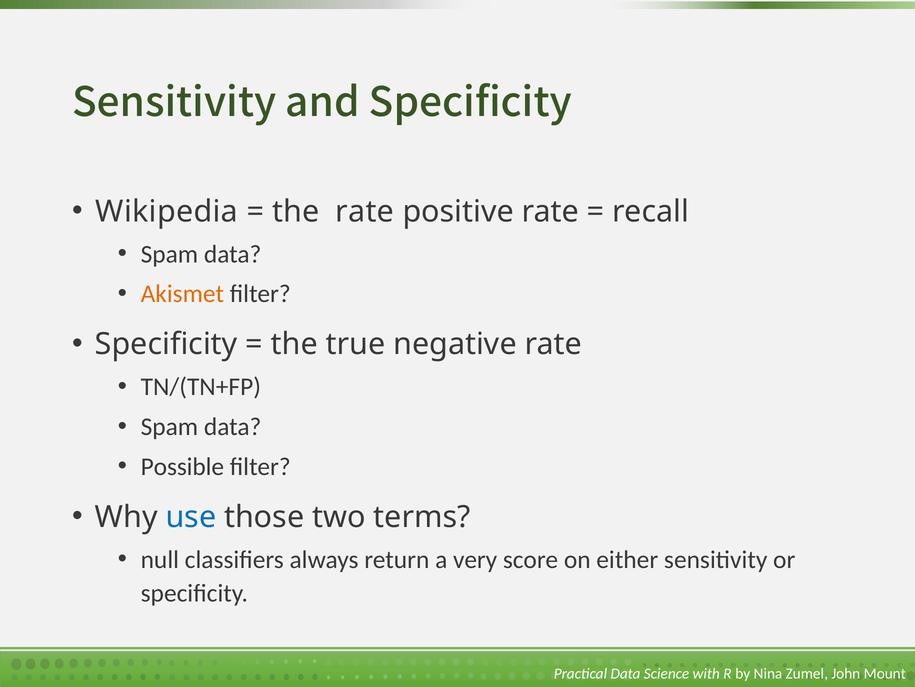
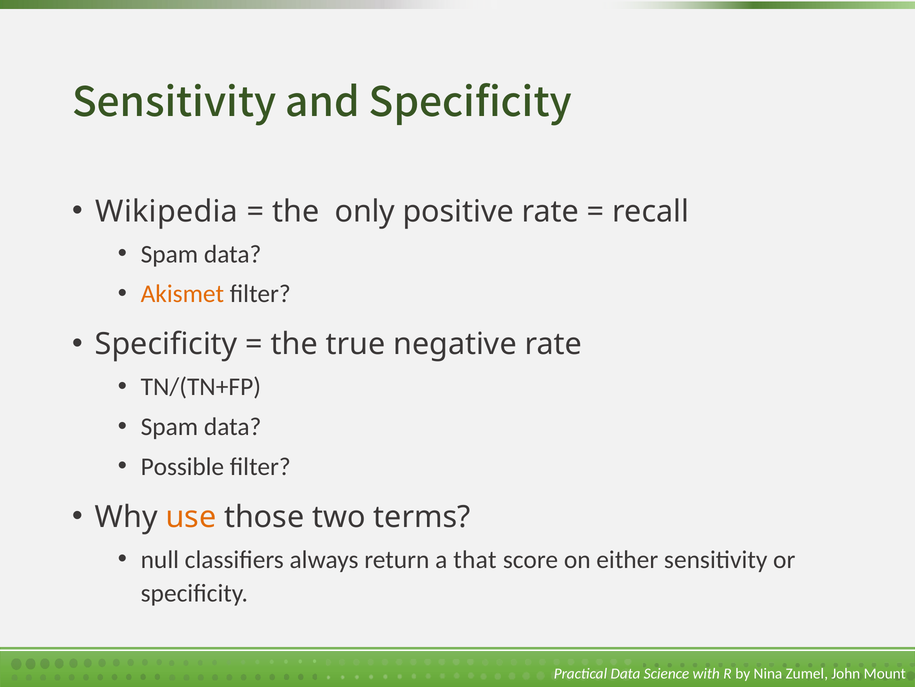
the rate: rate -> only
use colour: blue -> orange
very: very -> that
